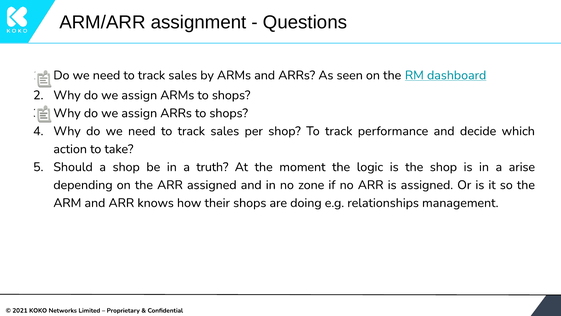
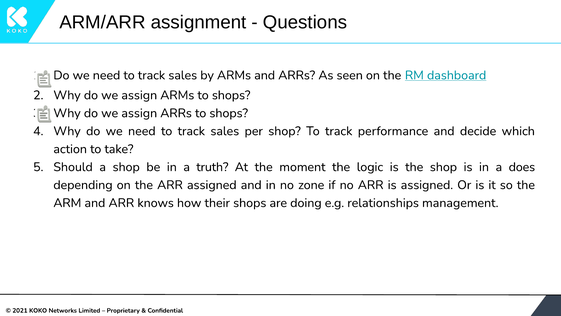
arise: arise -> does
